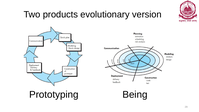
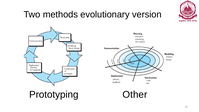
products: products -> methods
Being: Being -> Other
